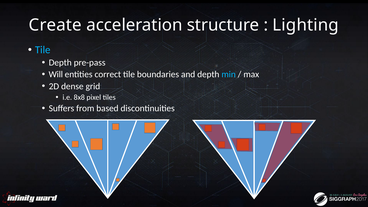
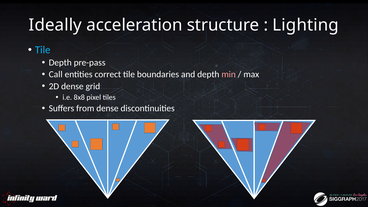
Create: Create -> Ideally
Will: Will -> Call
min colour: light blue -> pink
from based: based -> dense
